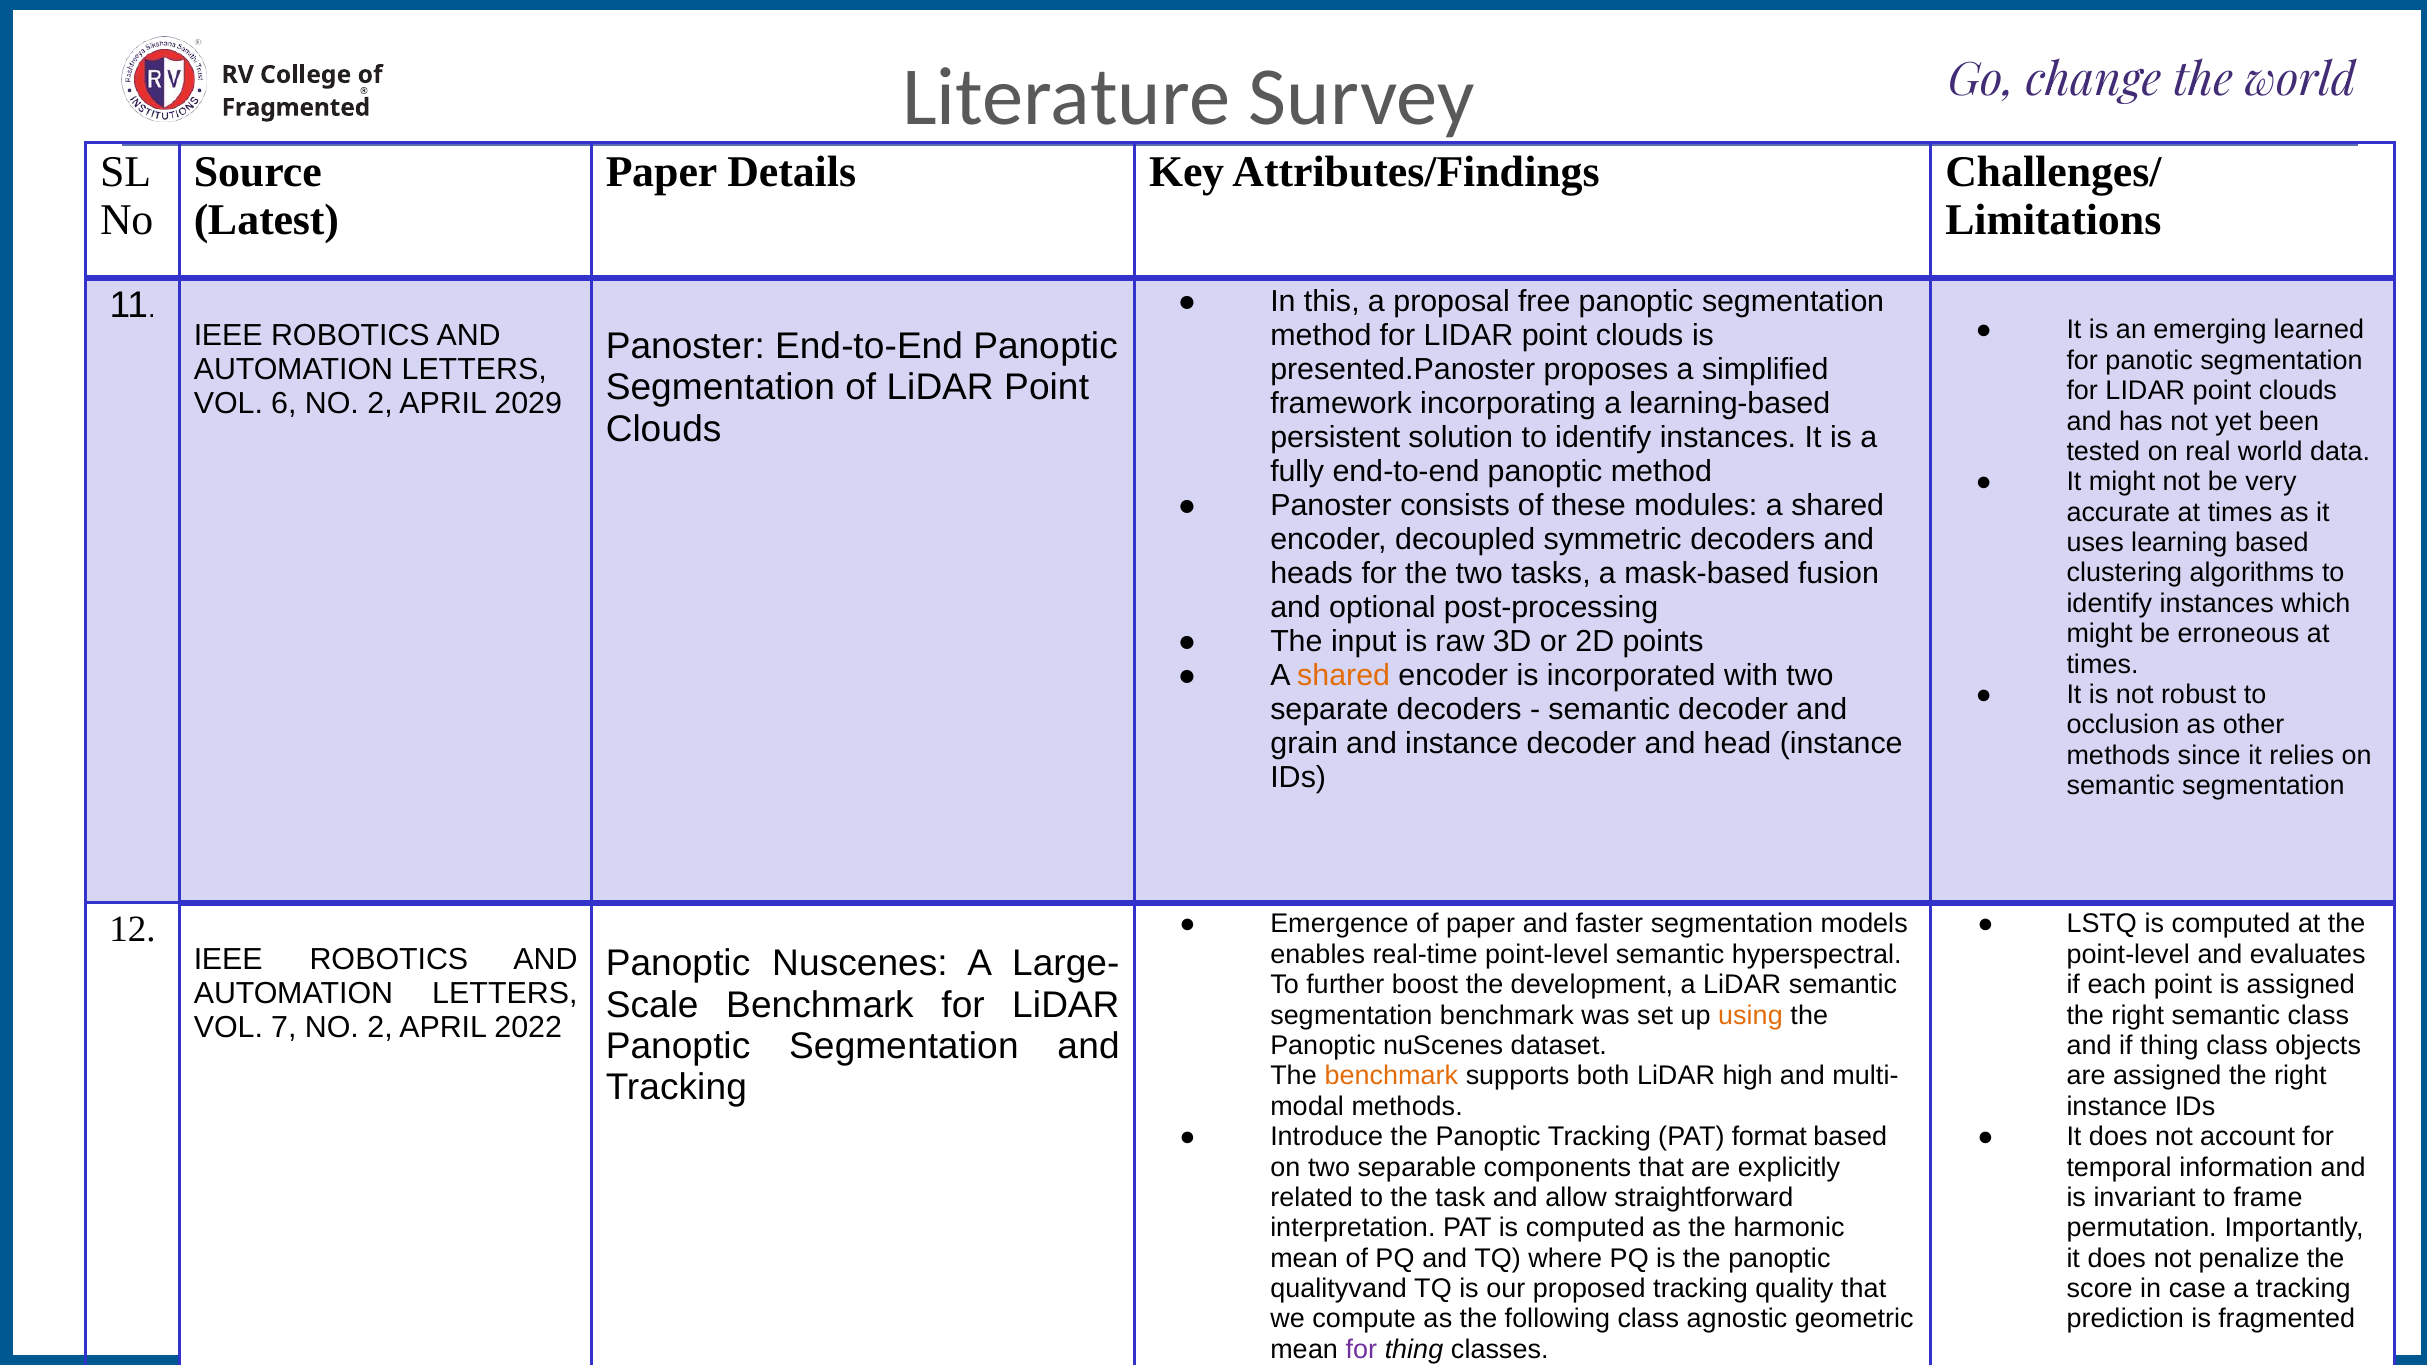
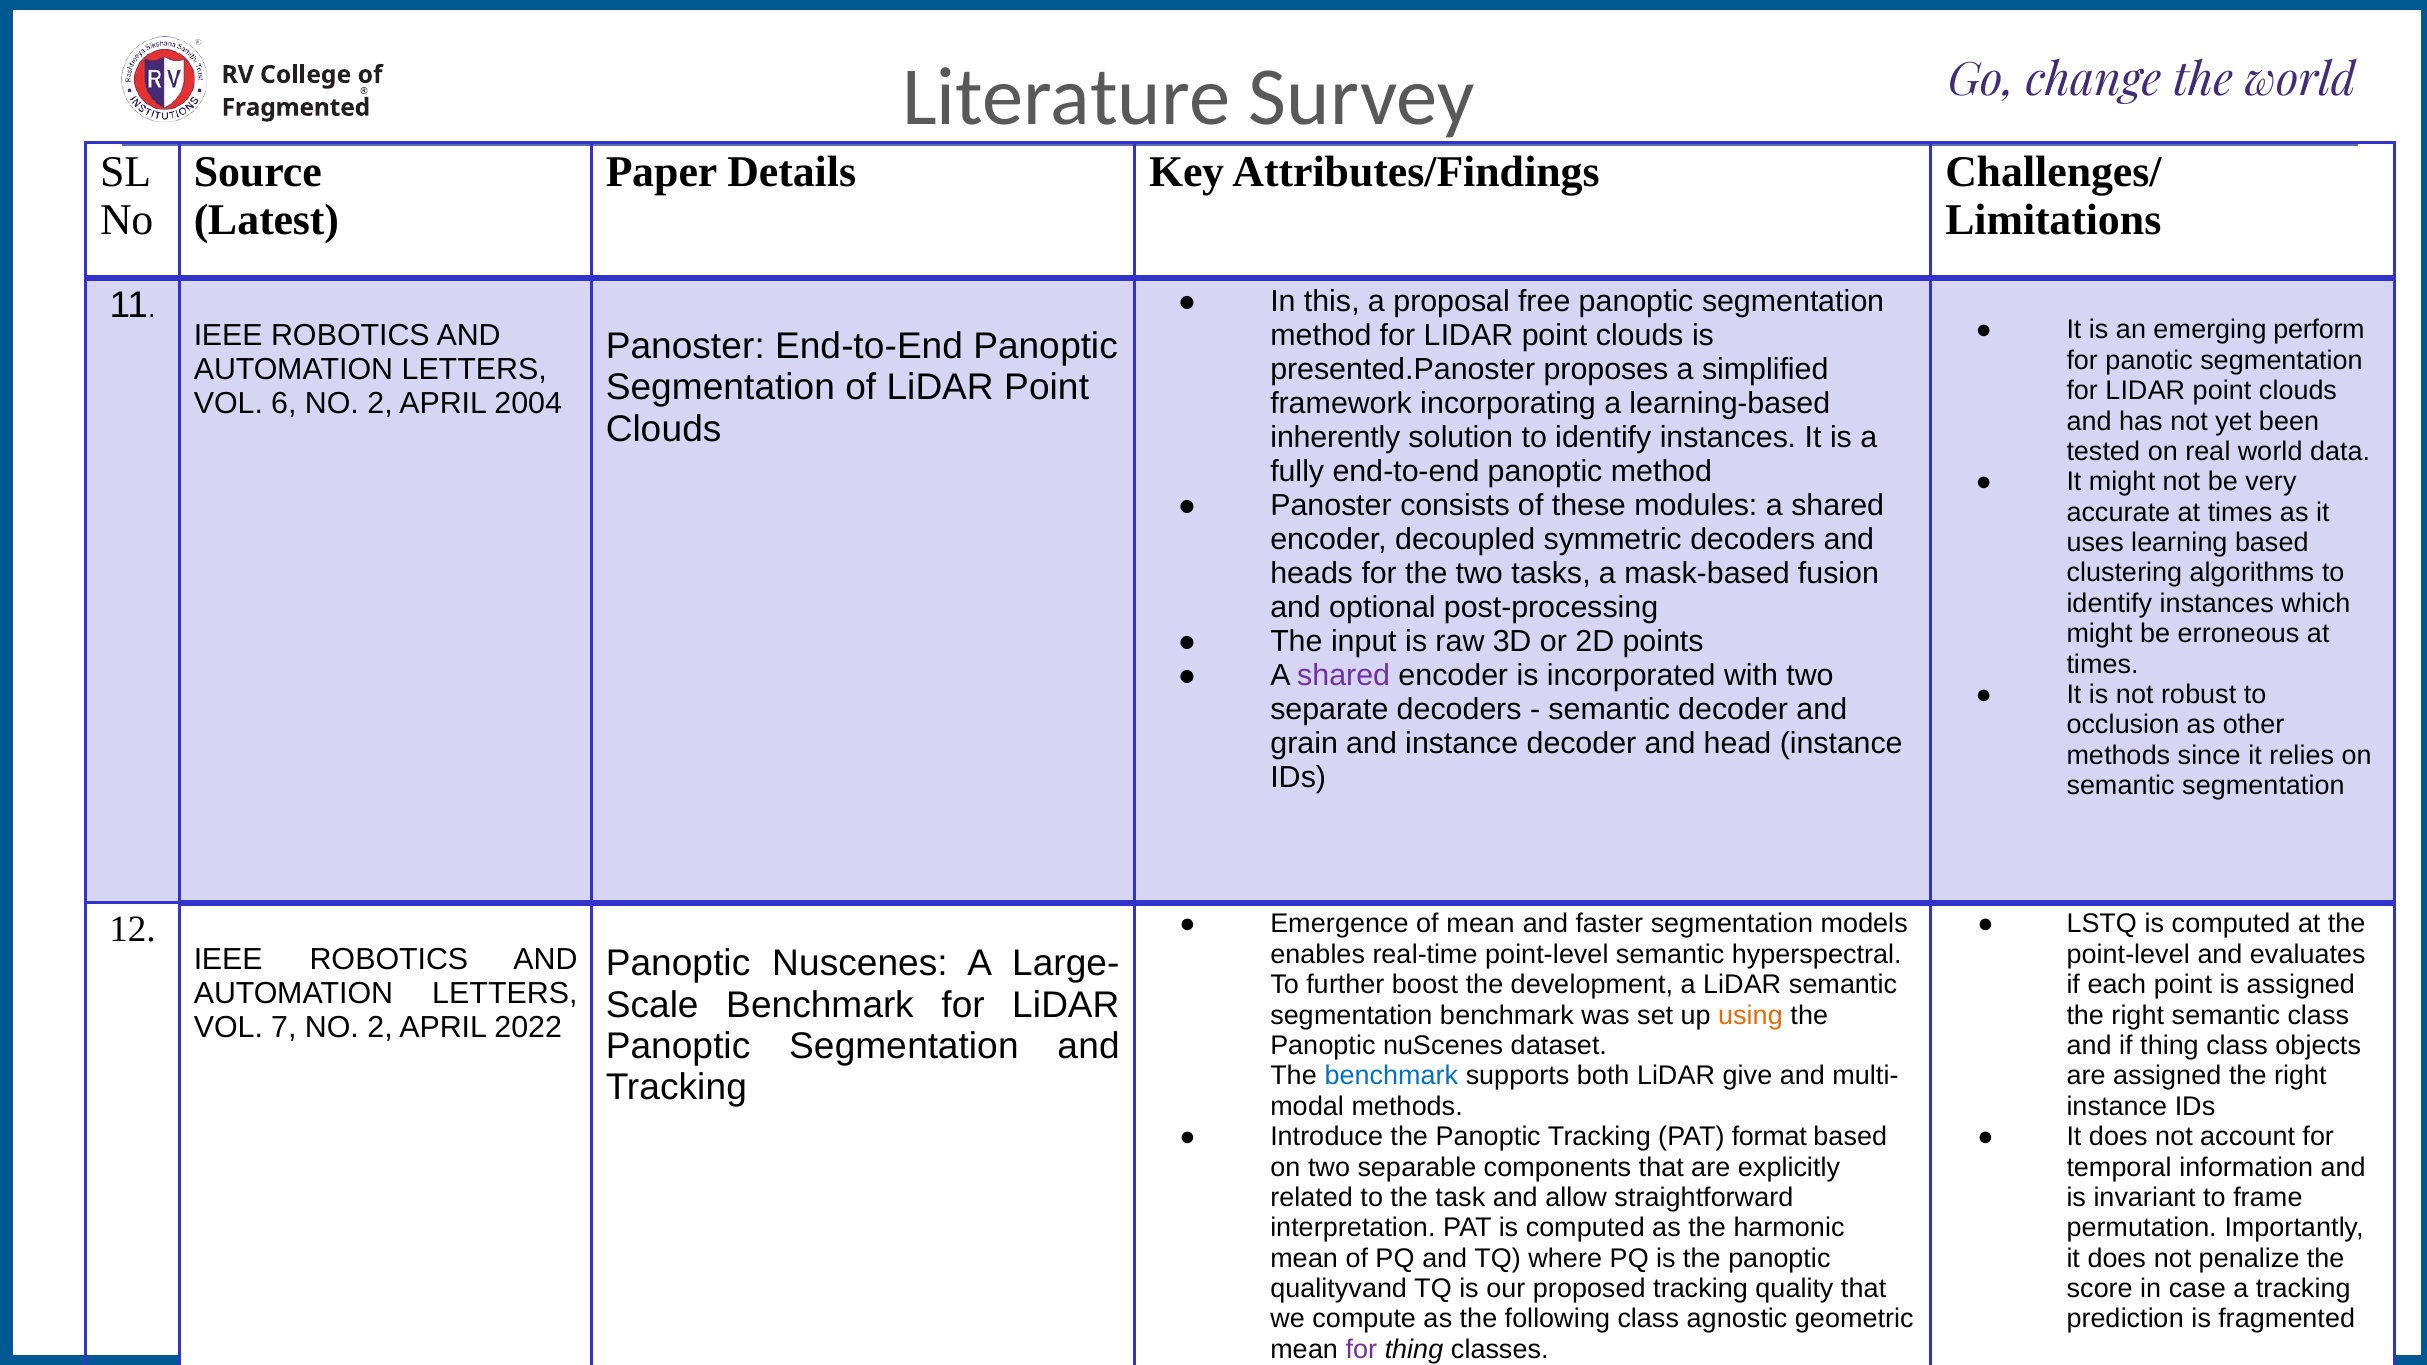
learned: learned -> perform
2029: 2029 -> 2004
persistent: persistent -> inherently
shared at (1344, 676) colour: orange -> purple
of paper: paper -> mean
benchmark at (1391, 1076) colour: orange -> blue
high: high -> give
